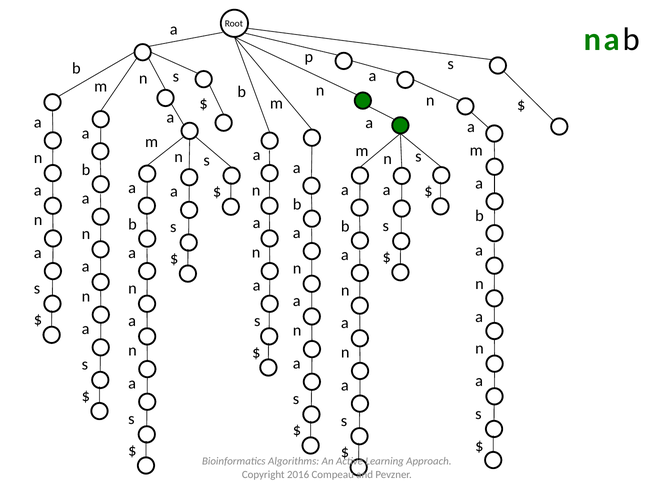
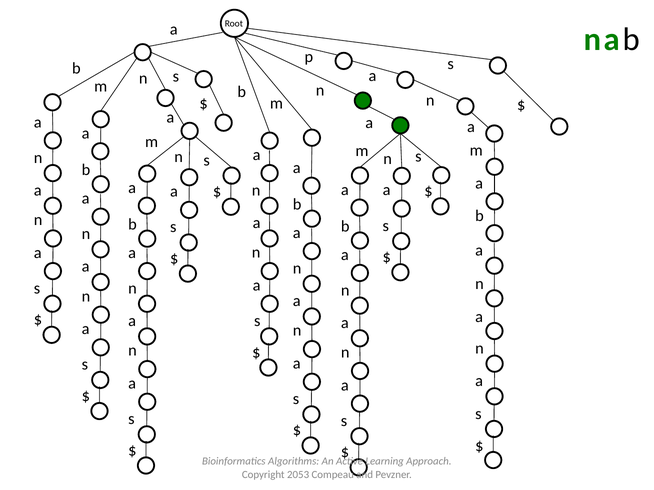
2016: 2016 -> 2053
